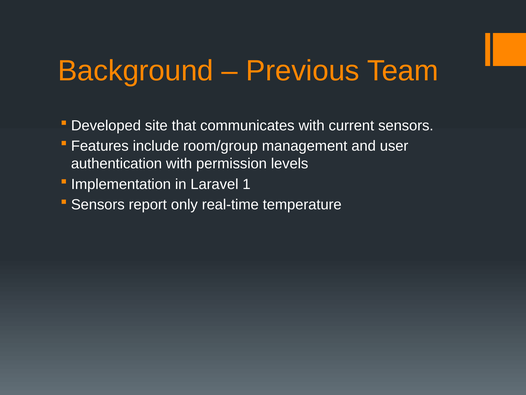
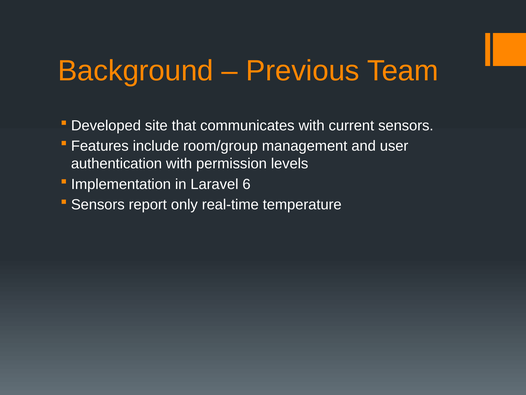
1: 1 -> 6
